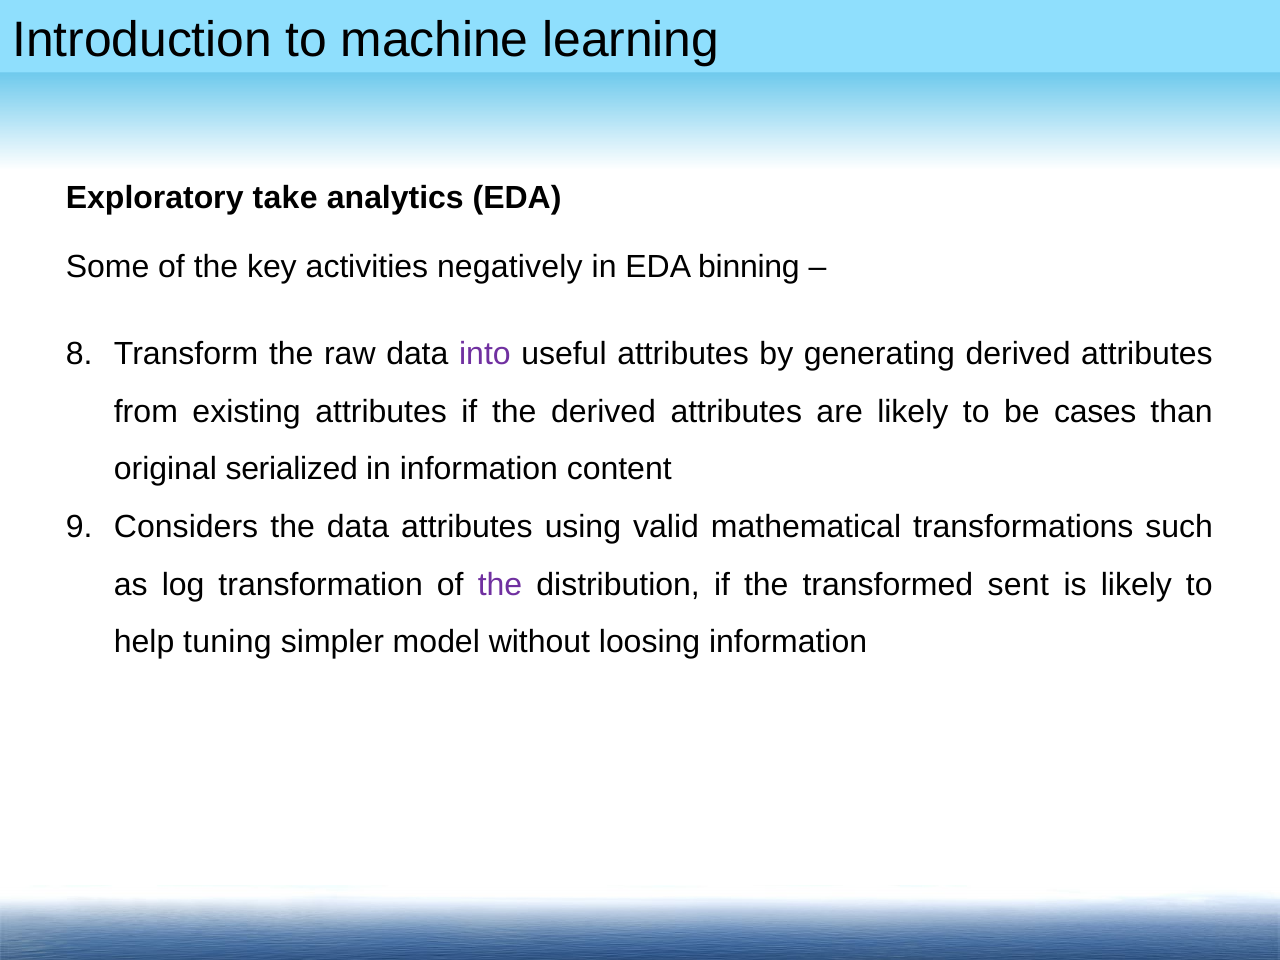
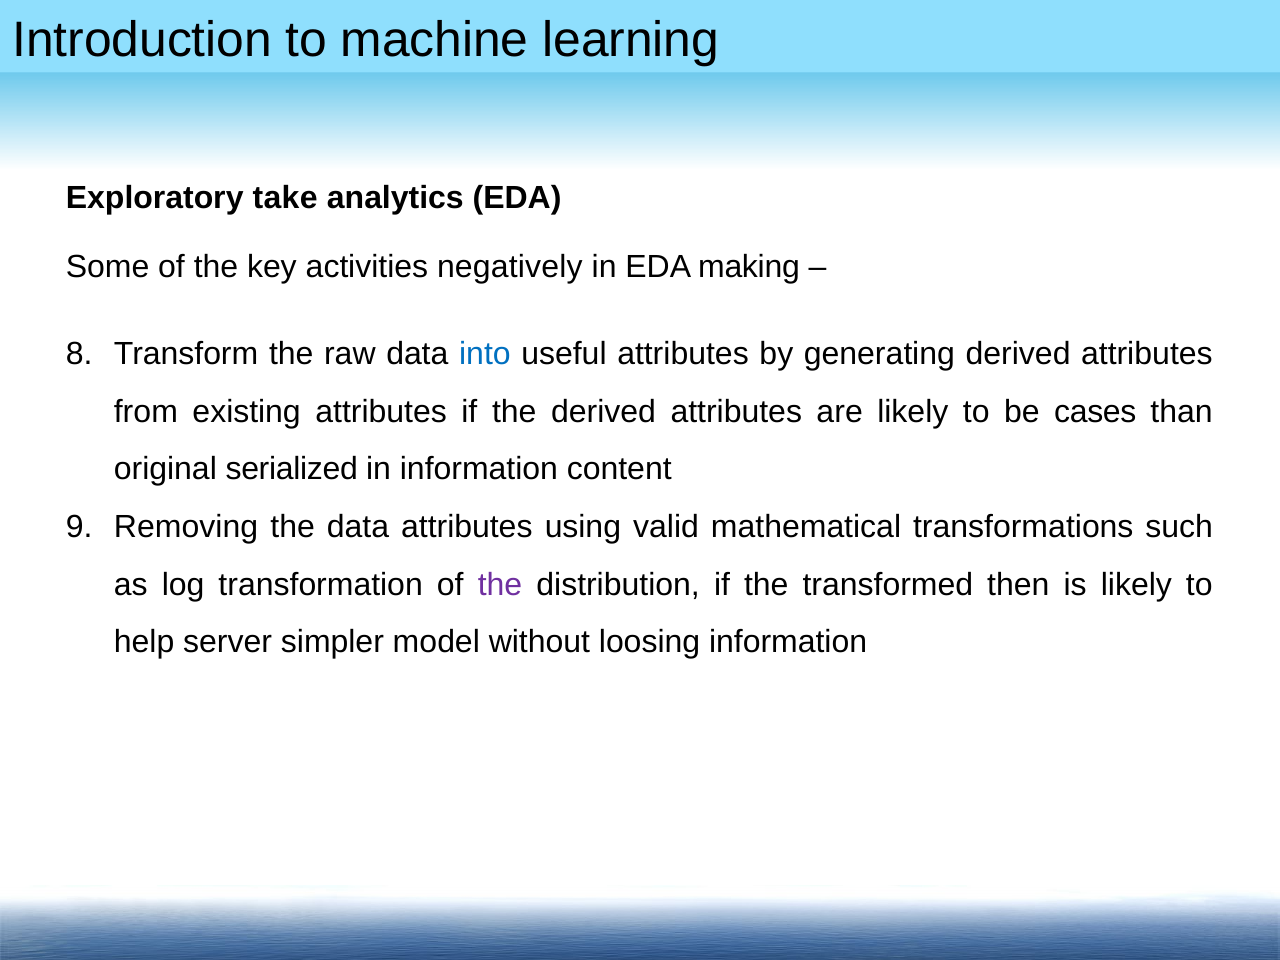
binning: binning -> making
into colour: purple -> blue
Considers: Considers -> Removing
sent: sent -> then
tuning: tuning -> server
